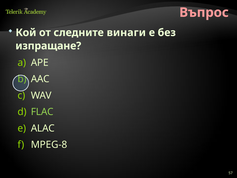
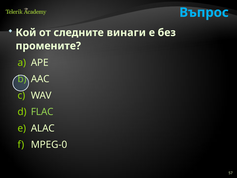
Въпрос colour: pink -> light blue
изпращане: изпращане -> промените
MPEG-8: MPEG-8 -> MPEG-0
